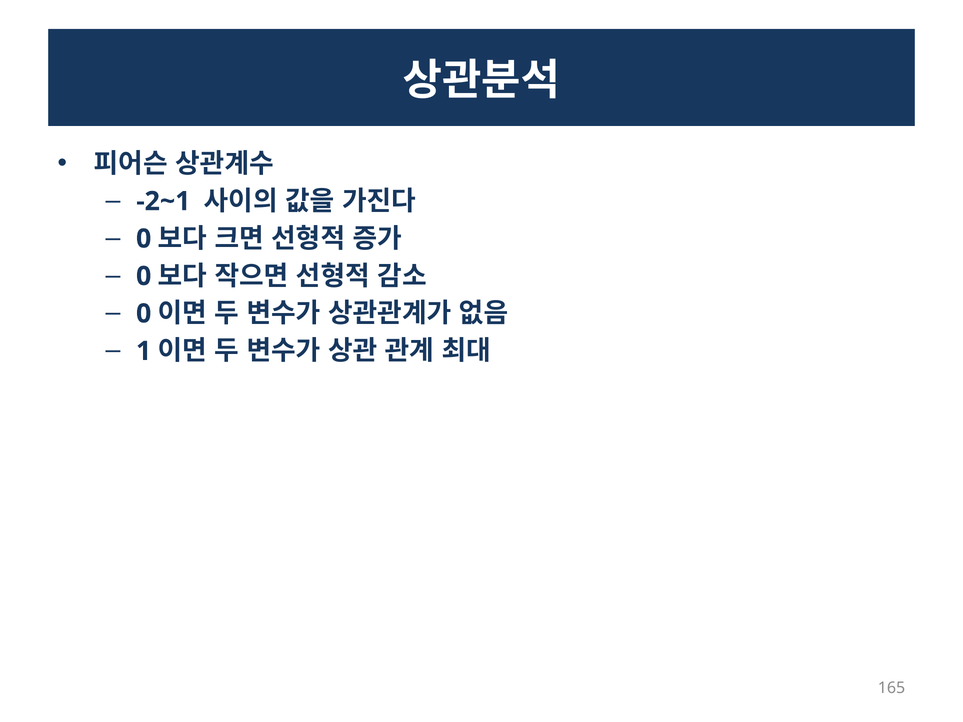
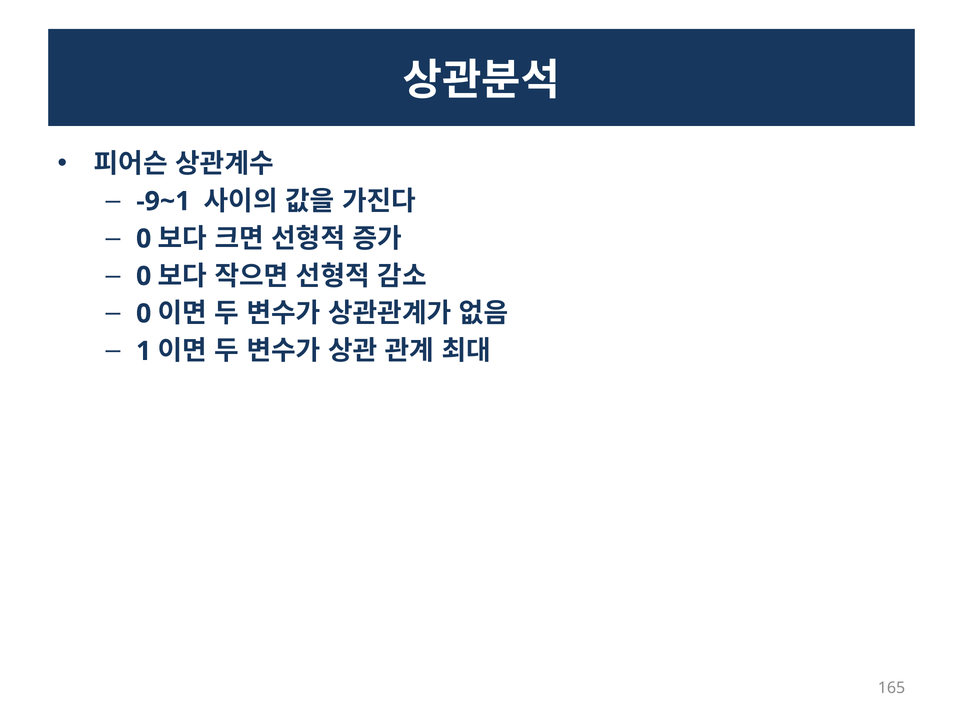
-2~1: -2~1 -> -9~1
